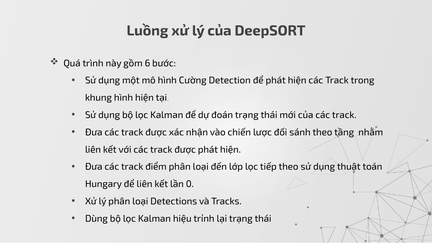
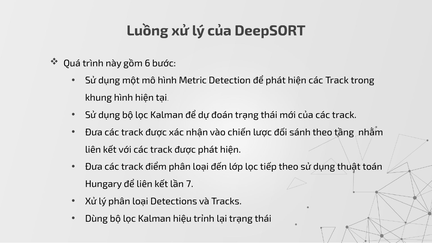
Cường: Cường -> Metric
0: 0 -> 7
